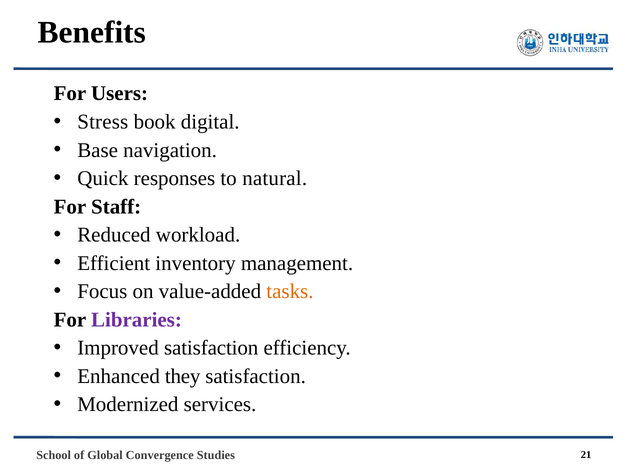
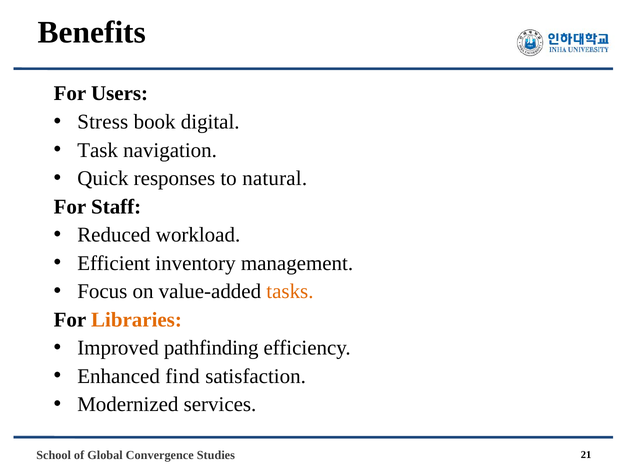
Base: Base -> Task
Libraries colour: purple -> orange
Improved satisfaction: satisfaction -> pathfinding
they: they -> find
